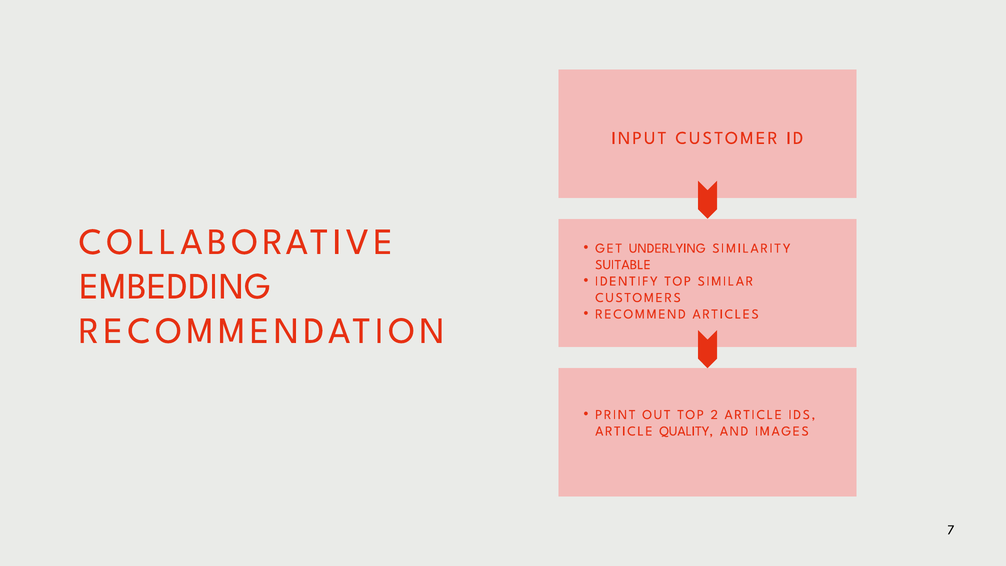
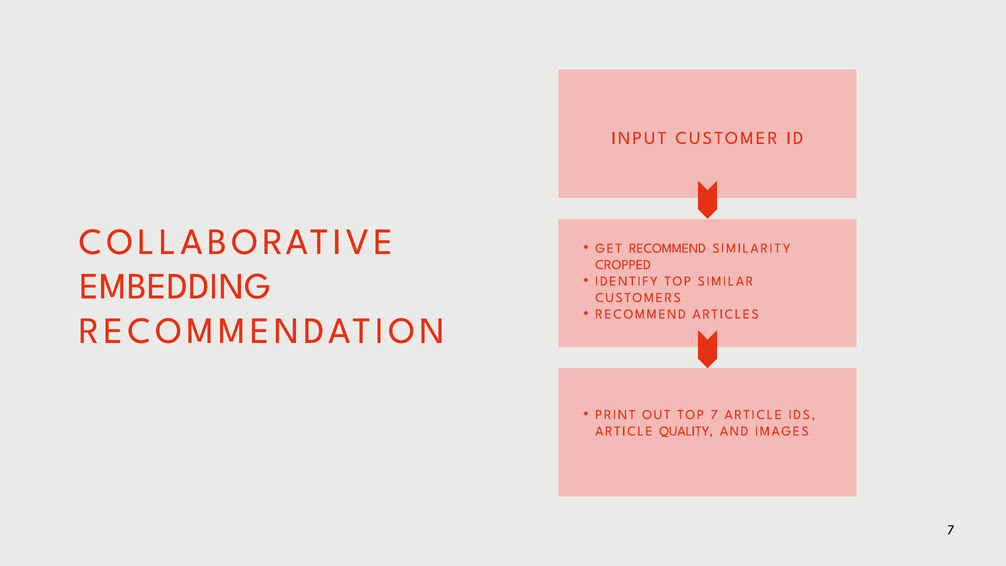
GET UNDERLYING: UNDERLYING -> RECOMMEND
SUITABLE: SUITABLE -> CROPPED
TOP 2: 2 -> 7
